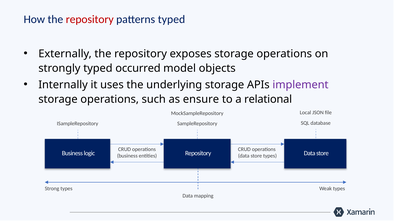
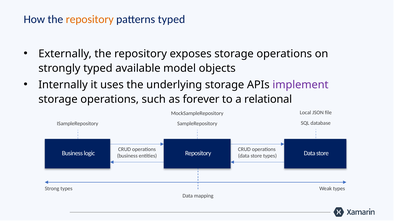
repository at (90, 19) colour: red -> orange
occurred: occurred -> available
ensure: ensure -> forever
